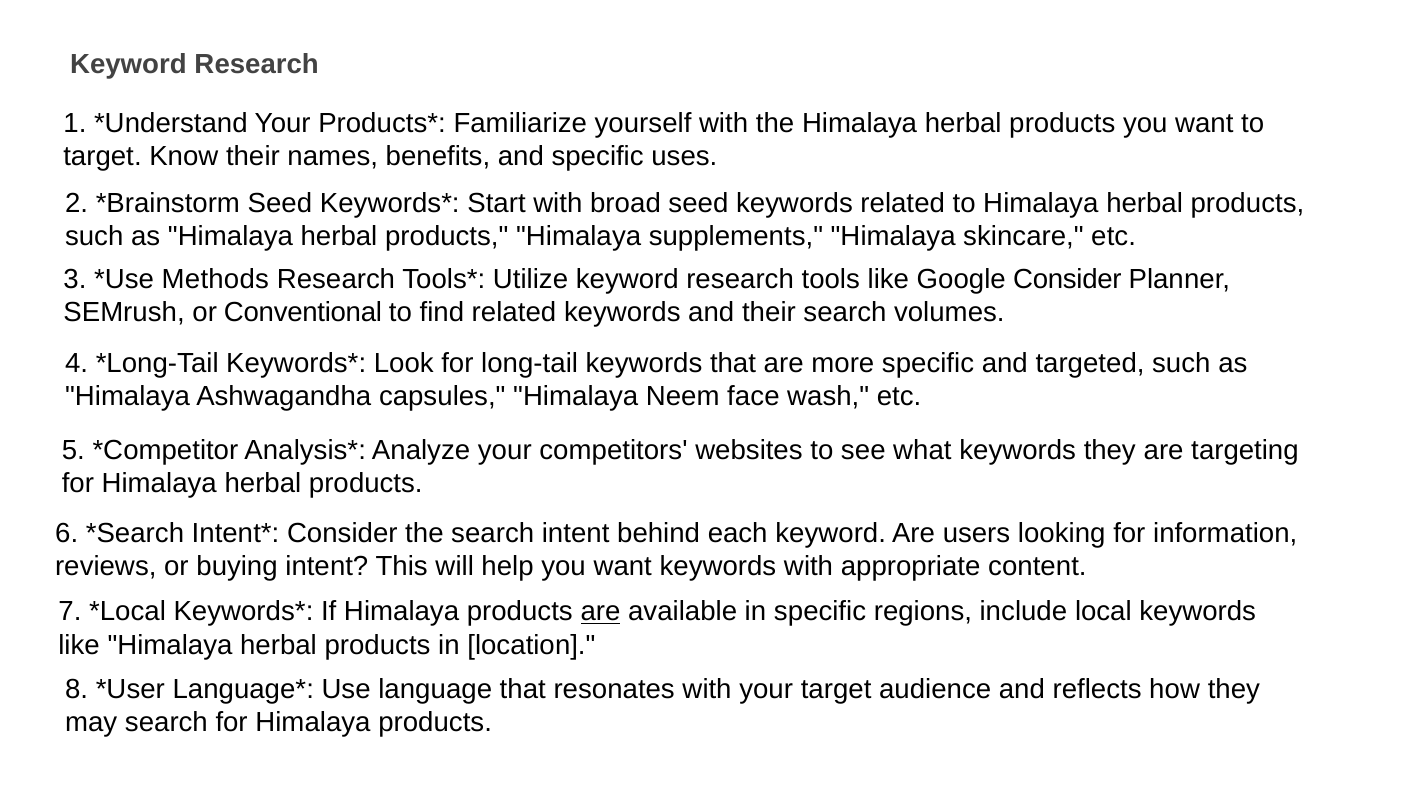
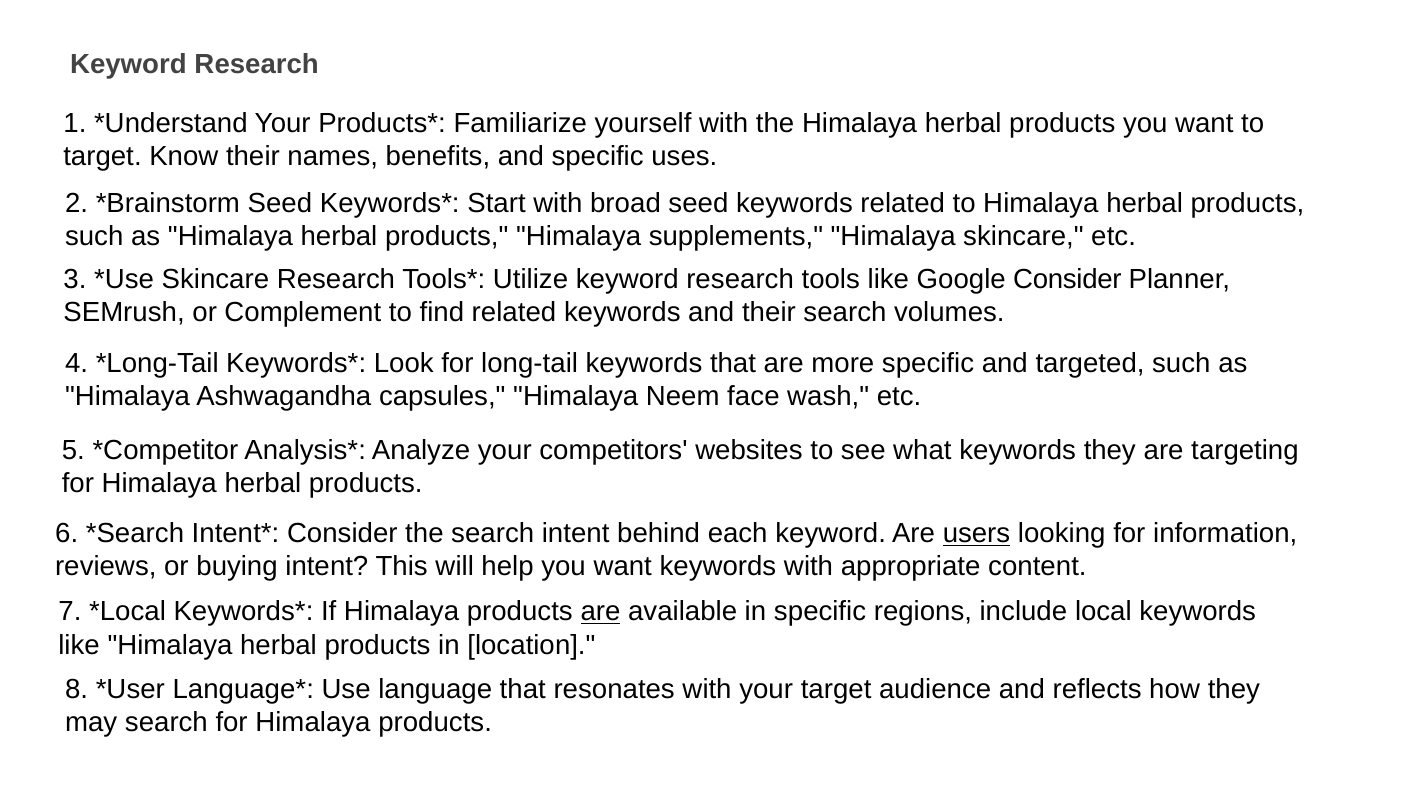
Methods at (215, 280): Methods -> Skincare
Conventional: Conventional -> Complement
users underline: none -> present
